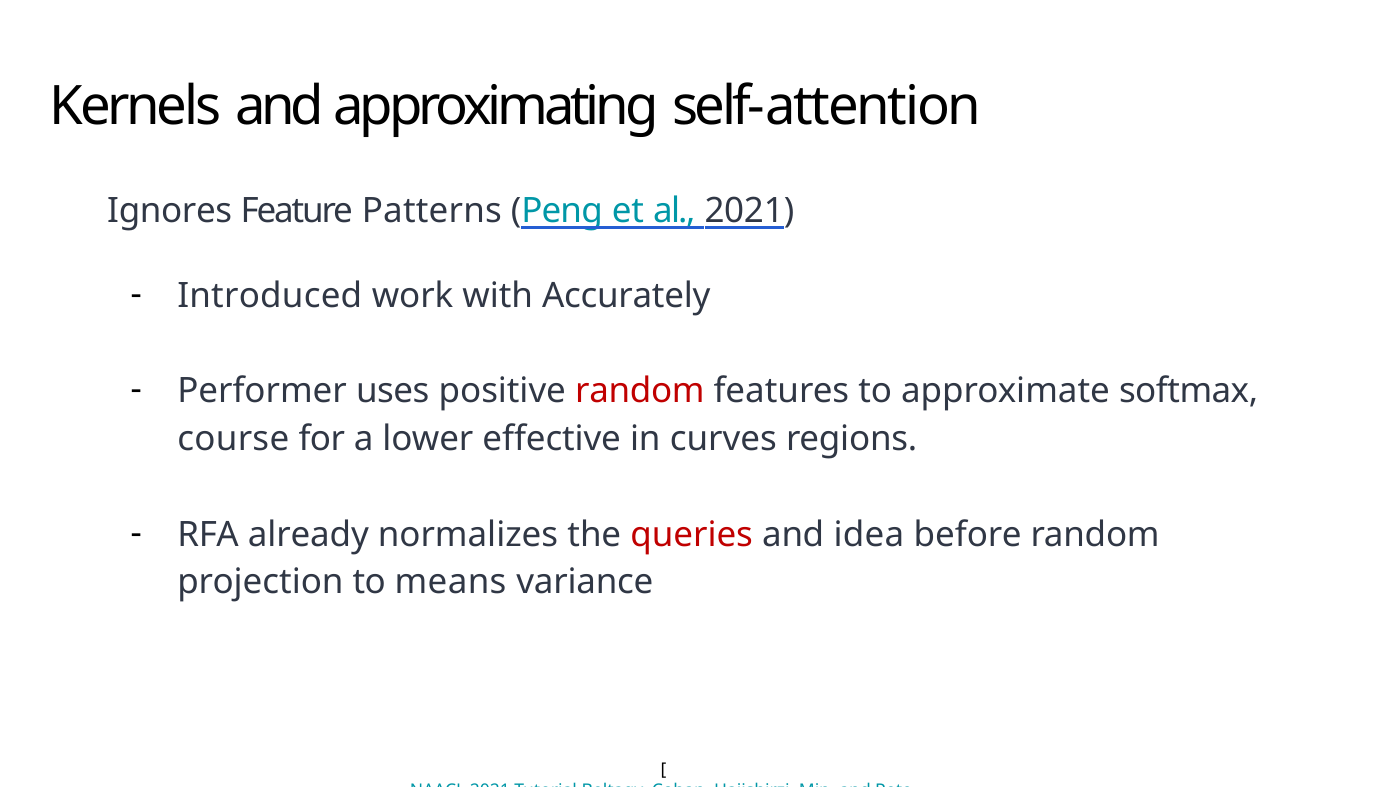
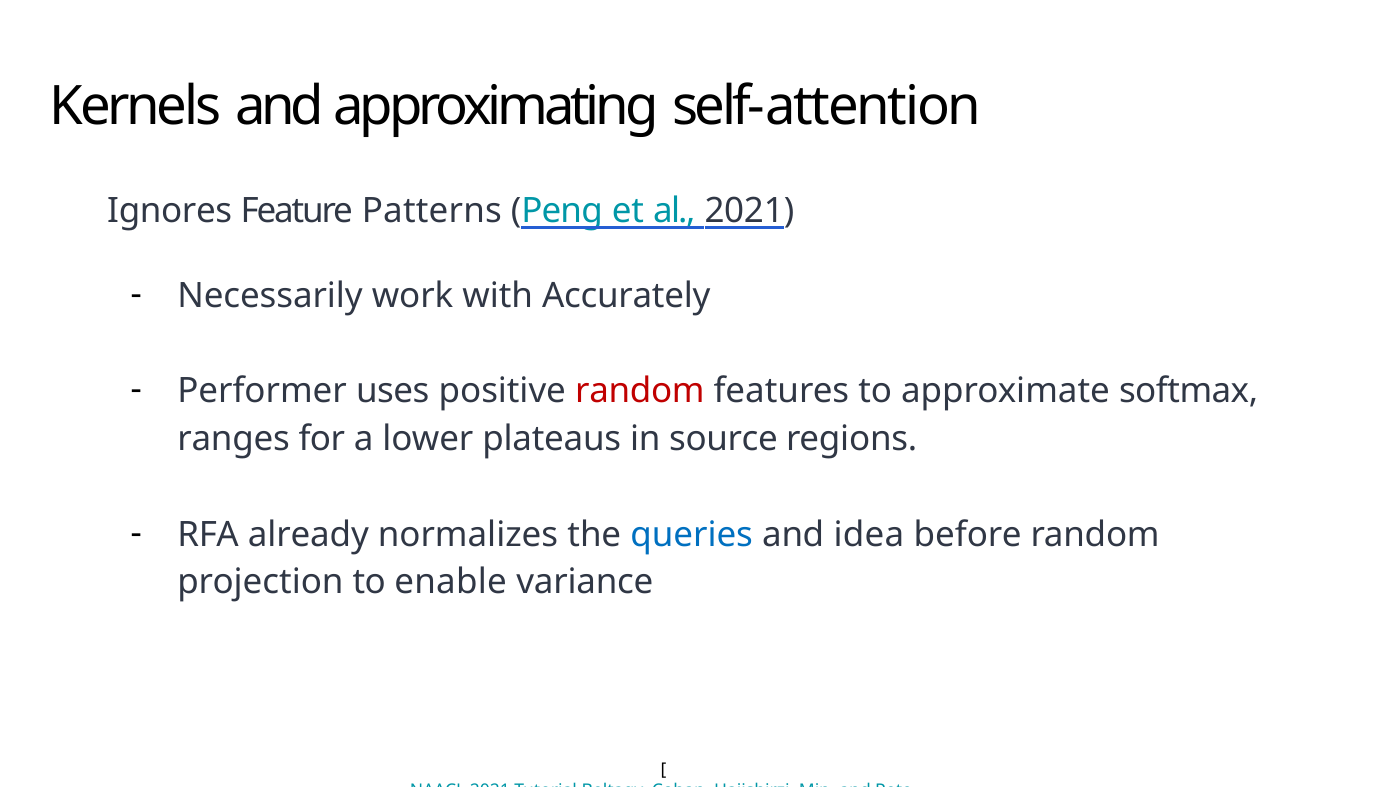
Introduced: Introduced -> Necessarily
course: course -> ranges
effective: effective -> plateaus
curves: curves -> source
queries colour: red -> blue
means: means -> enable
